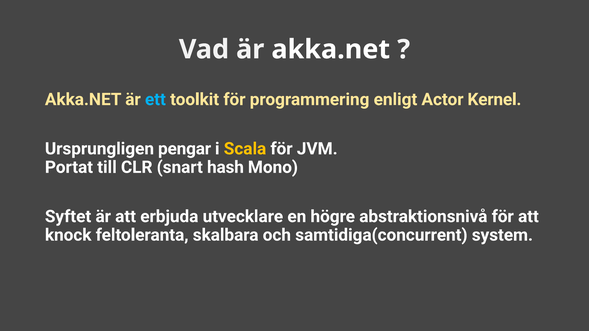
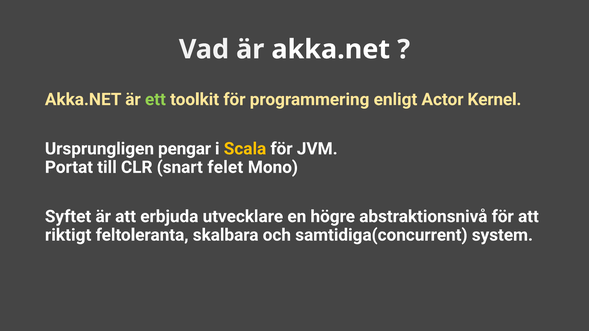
ett colour: light blue -> light green
hash: hash -> felet
knock: knock -> riktigt
